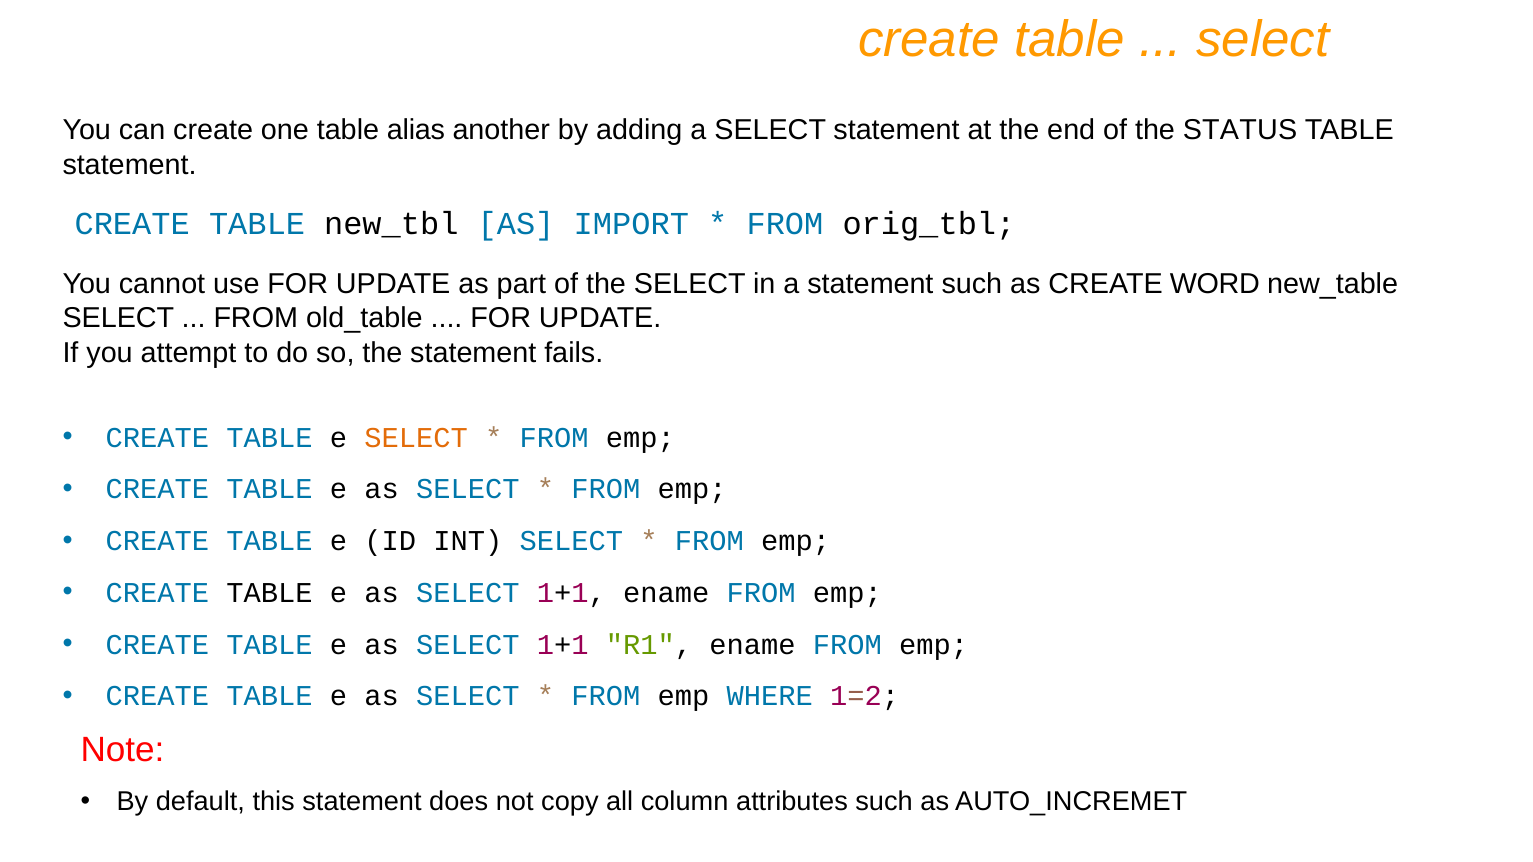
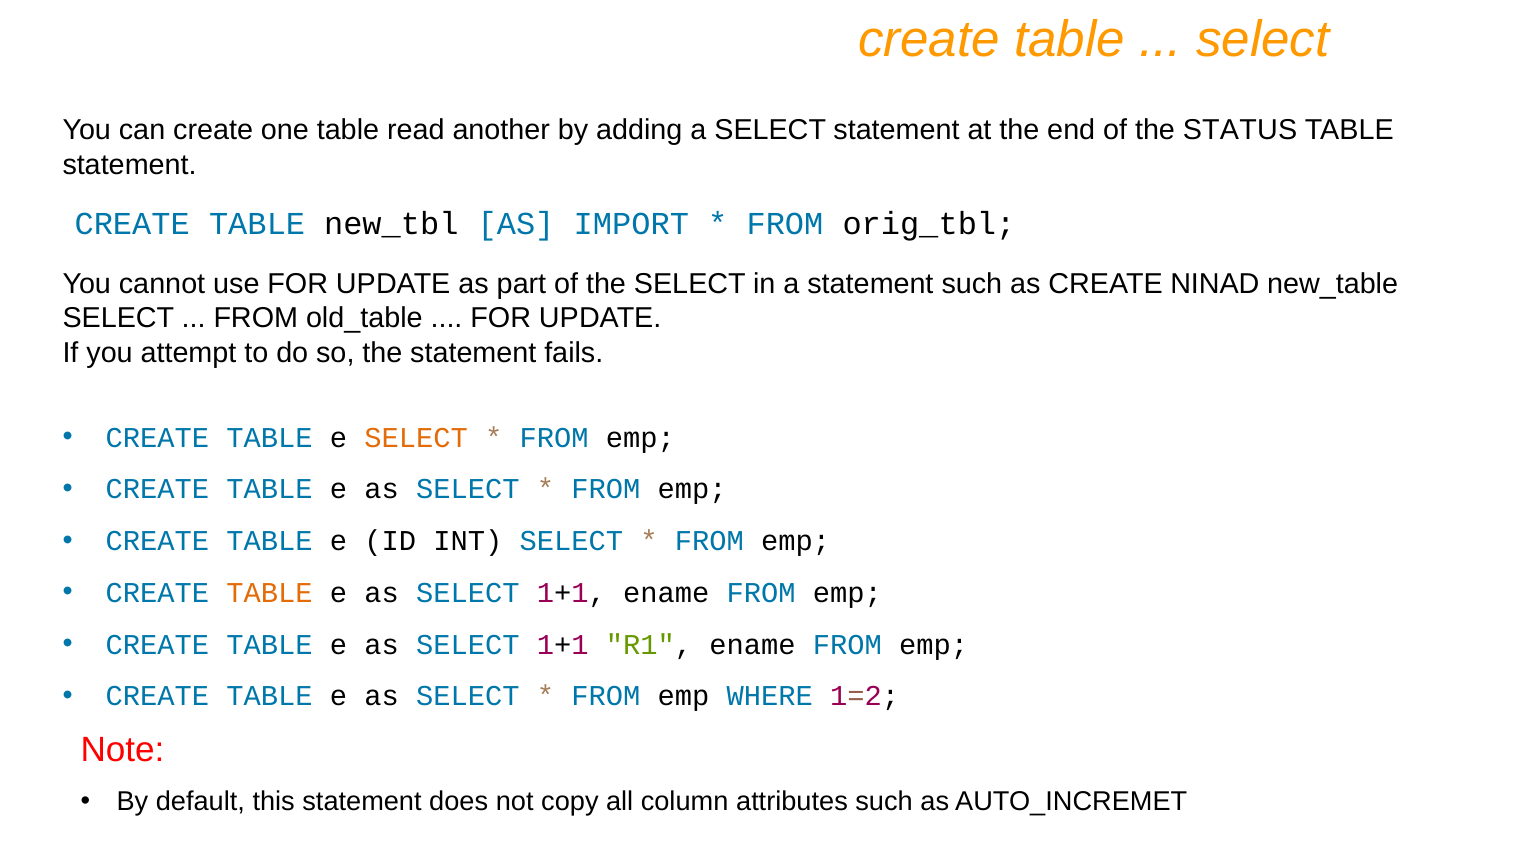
alias: alias -> read
WORD: WORD -> NINAD
TABLE at (270, 593) colour: black -> orange
